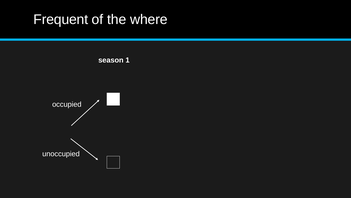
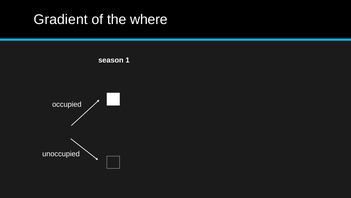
Frequent: Frequent -> Gradient
